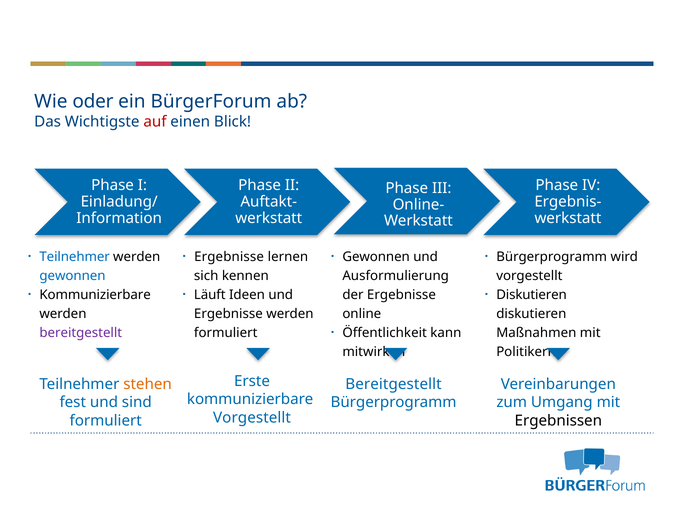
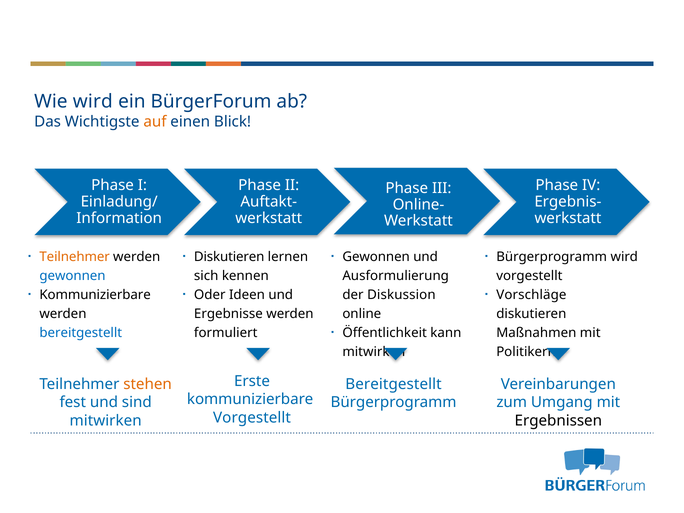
Wie oder: oder -> wird
auf colour: red -> orange
Teilnehmer at (75, 257) colour: blue -> orange
Ergebnisse at (229, 257): Ergebnisse -> Diskutieren
Läuft: Läuft -> Oder
Diskutieren at (532, 295): Diskutieren -> Vorschläge
der Ergebnisse: Ergebnisse -> Diskussion
bereitgestellt at (81, 333) colour: purple -> blue
formuliert at (106, 421): formuliert -> mitwirken
